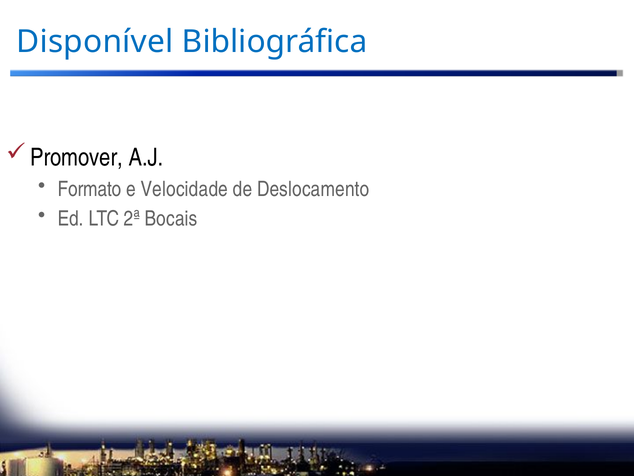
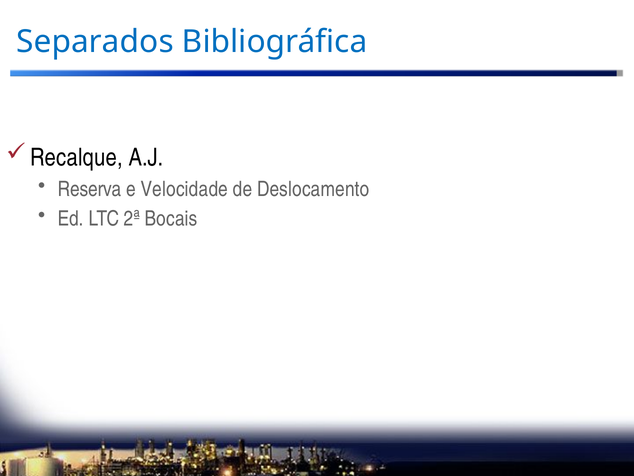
Disponível: Disponível -> Separados
Promover: Promover -> Recalque
Formato: Formato -> Reserva
